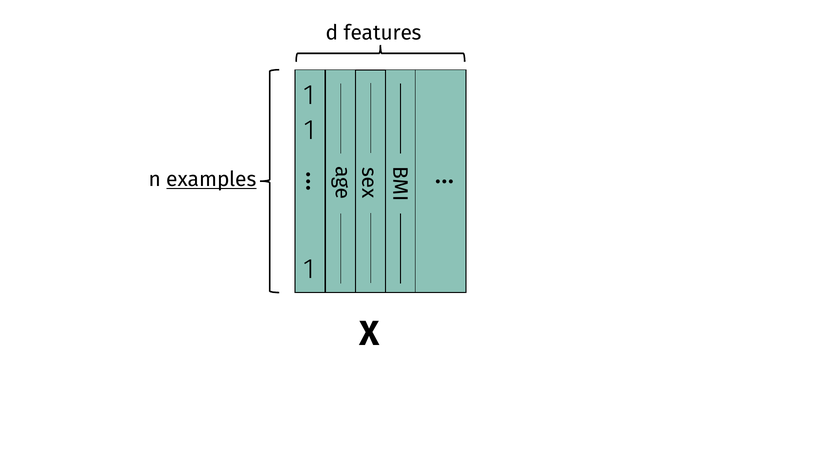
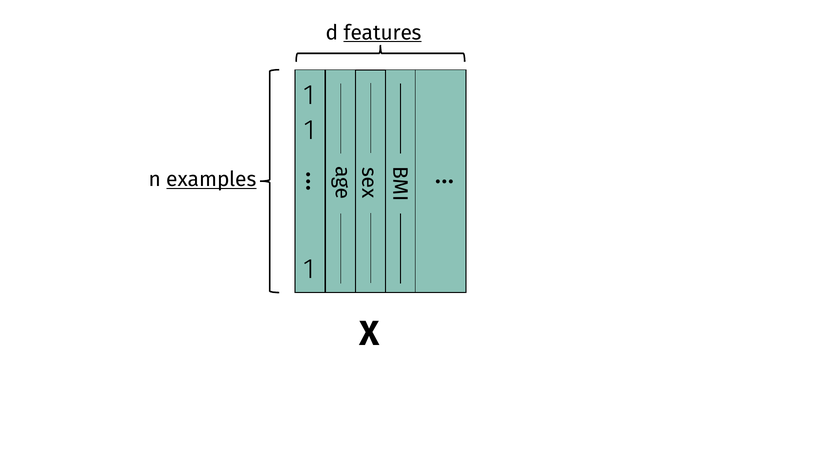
features underline: none -> present
